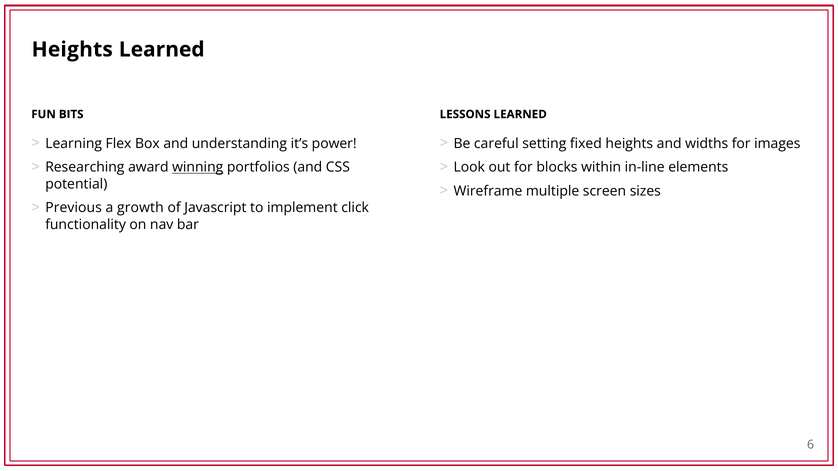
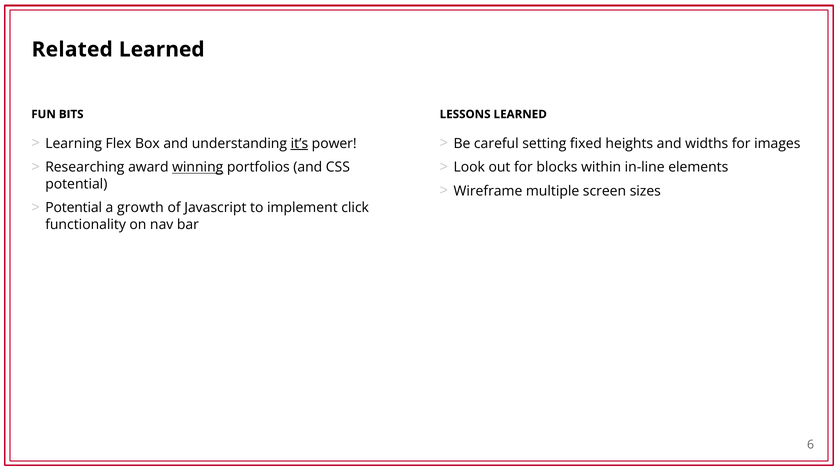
Heights at (72, 50): Heights -> Related
it’s underline: none -> present
Previous at (74, 208): Previous -> Potential
